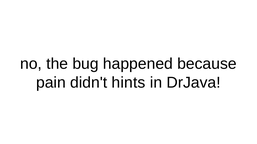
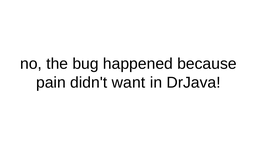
hints: hints -> want
